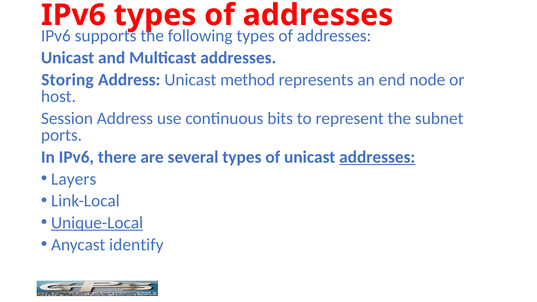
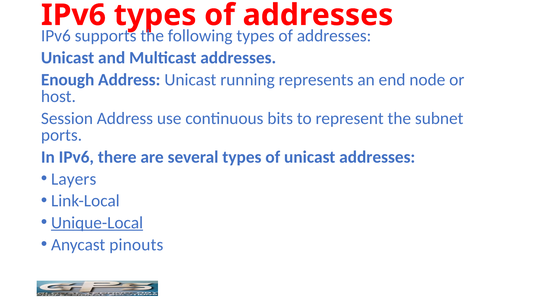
Storing: Storing -> Enough
method: method -> running
addresses at (377, 157) underline: present -> none
identify: identify -> pinouts
